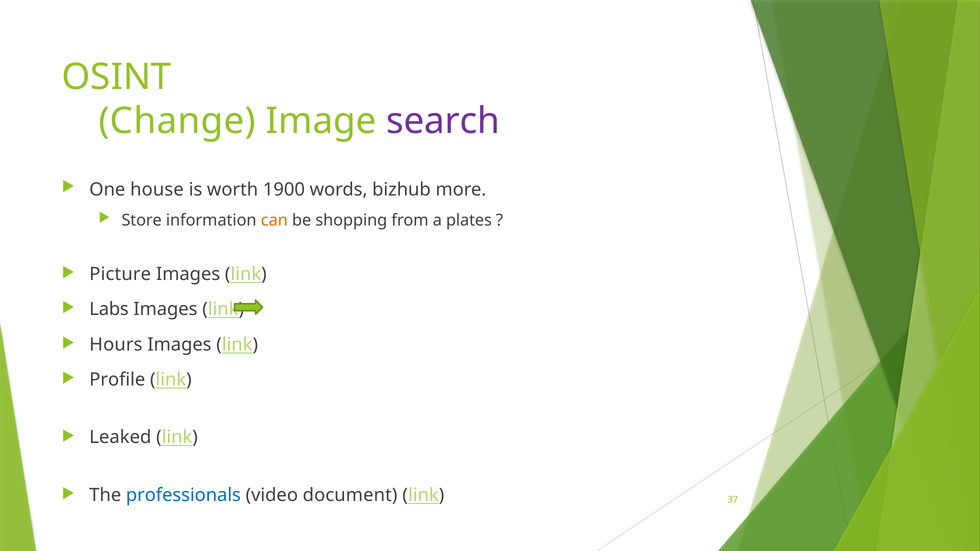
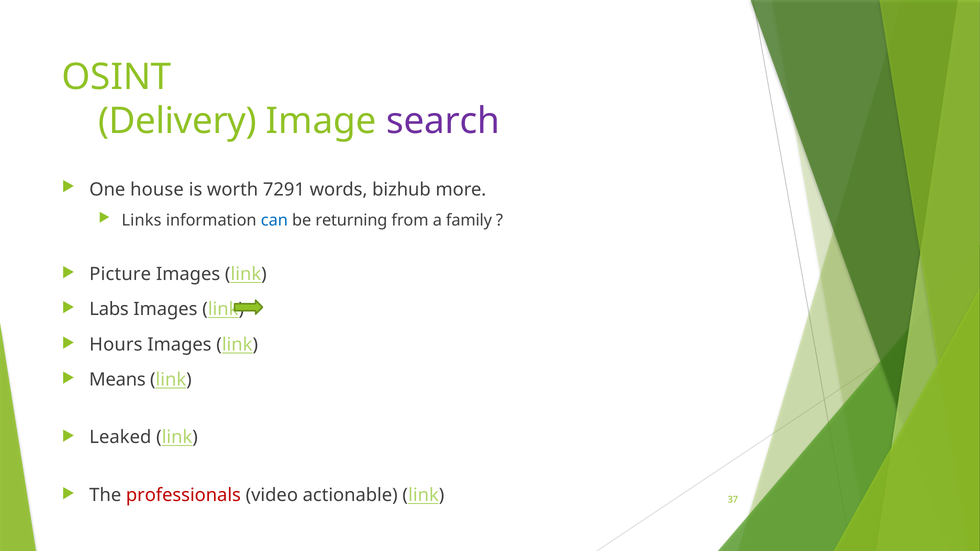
Change: Change -> Delivery
1900: 1900 -> 7291
Store: Store -> Links
can colour: orange -> blue
shopping: shopping -> returning
plates: plates -> family
Profile: Profile -> Means
professionals colour: blue -> red
document: document -> actionable
